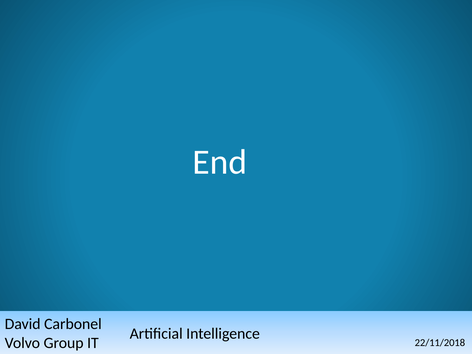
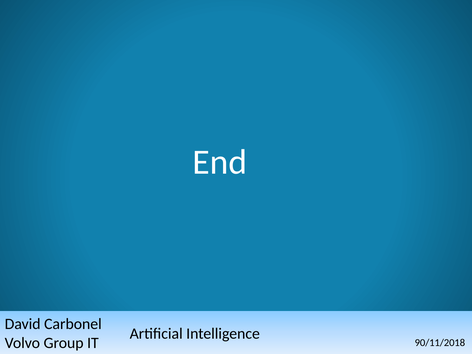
22/11/2018: 22/11/2018 -> 90/11/2018
